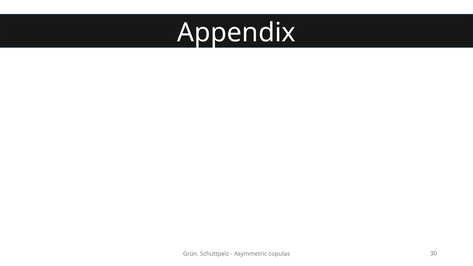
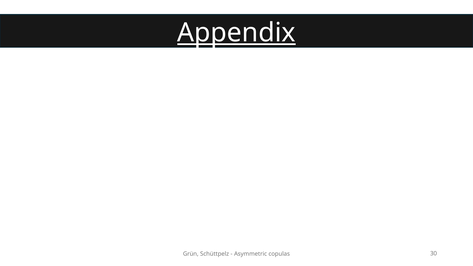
Appendix underline: none -> present
